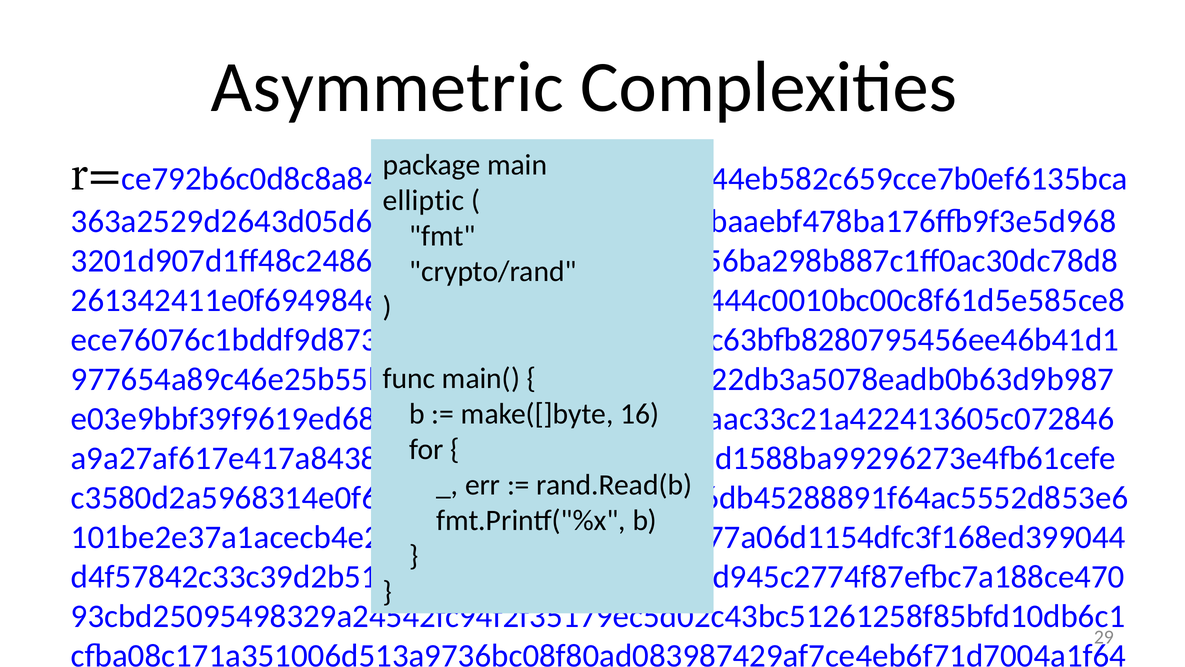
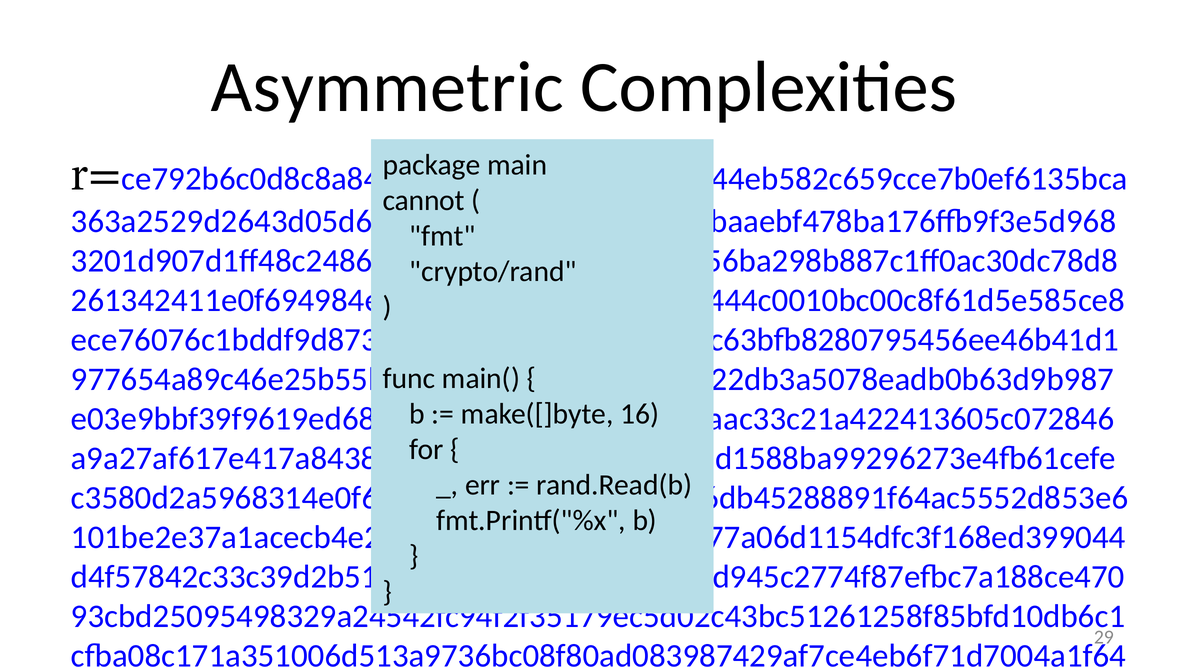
elliptic: elliptic -> cannot
